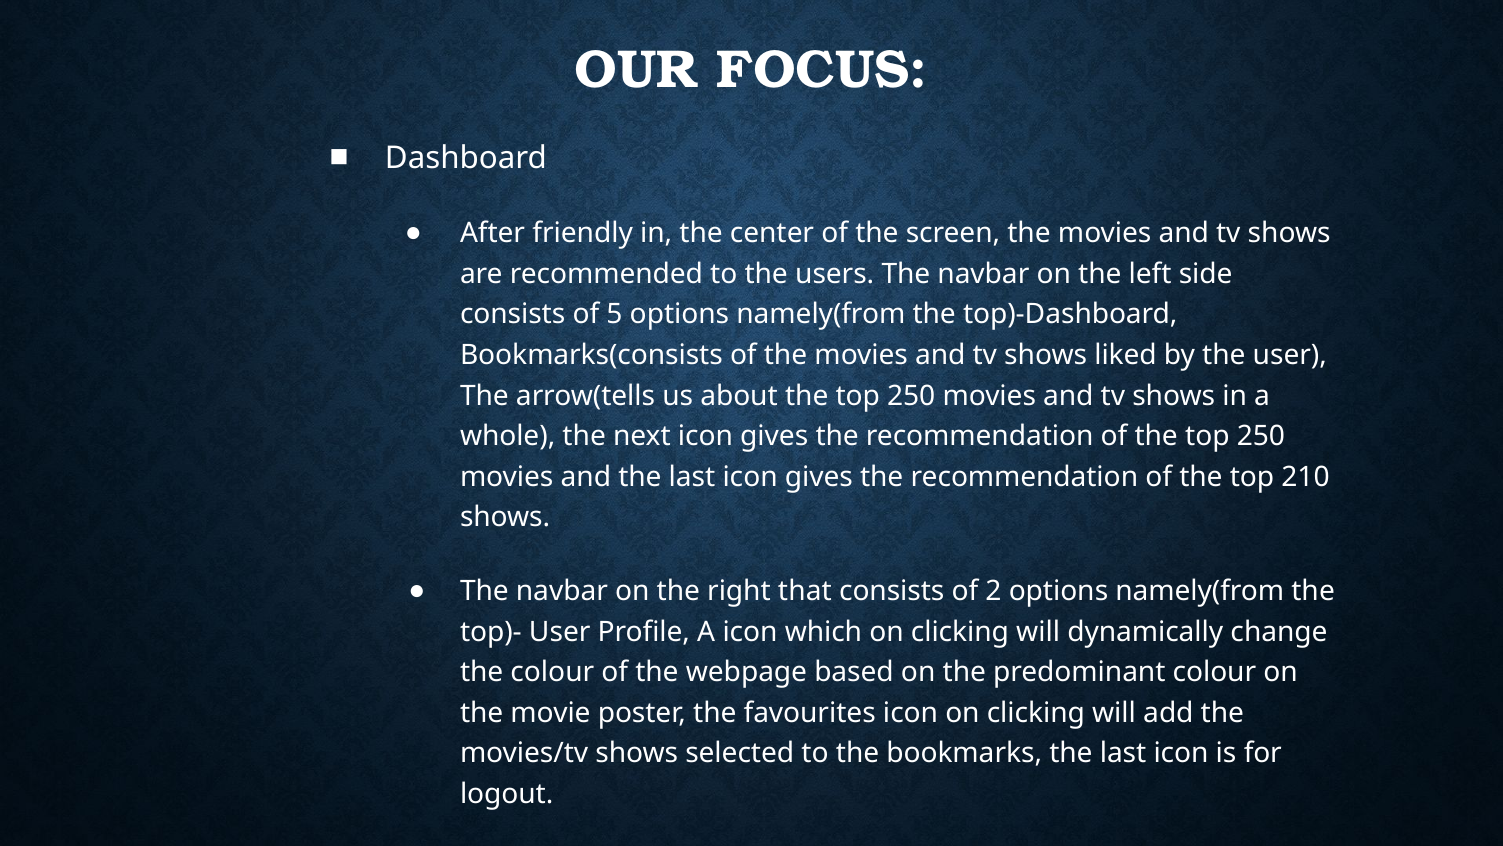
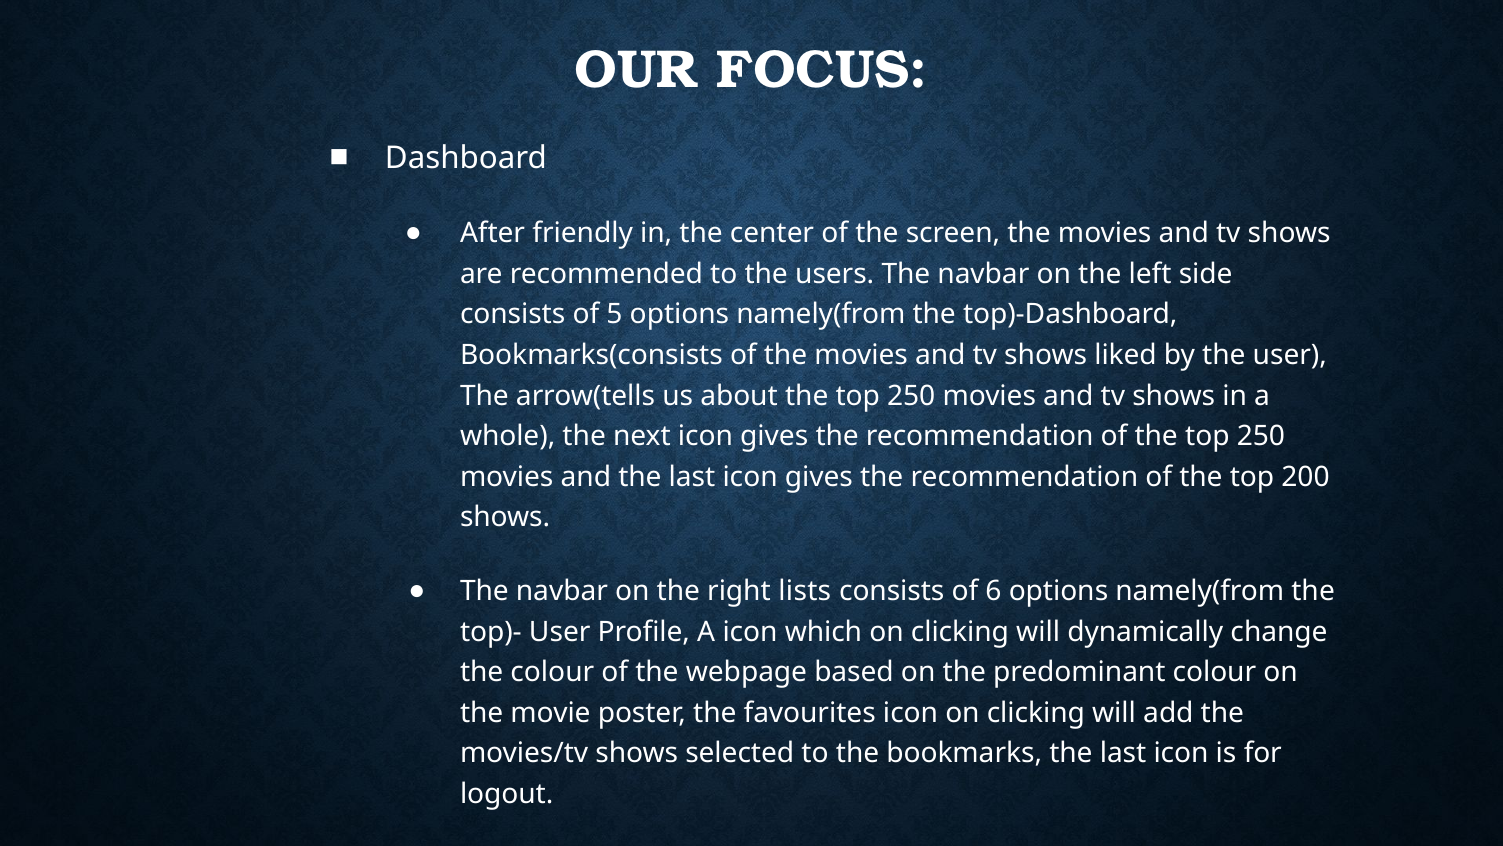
210: 210 -> 200
that: that -> lists
2: 2 -> 6
